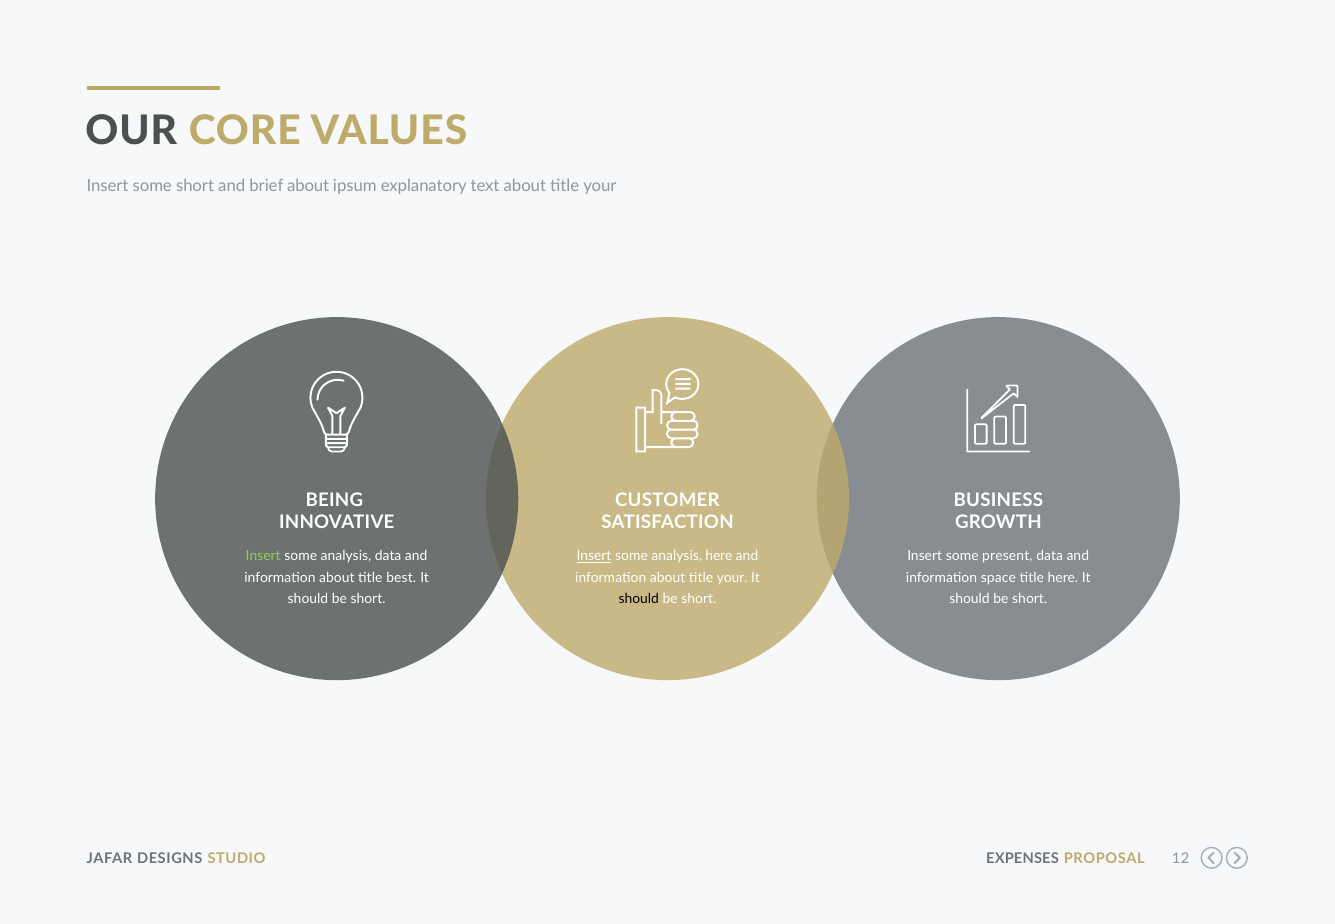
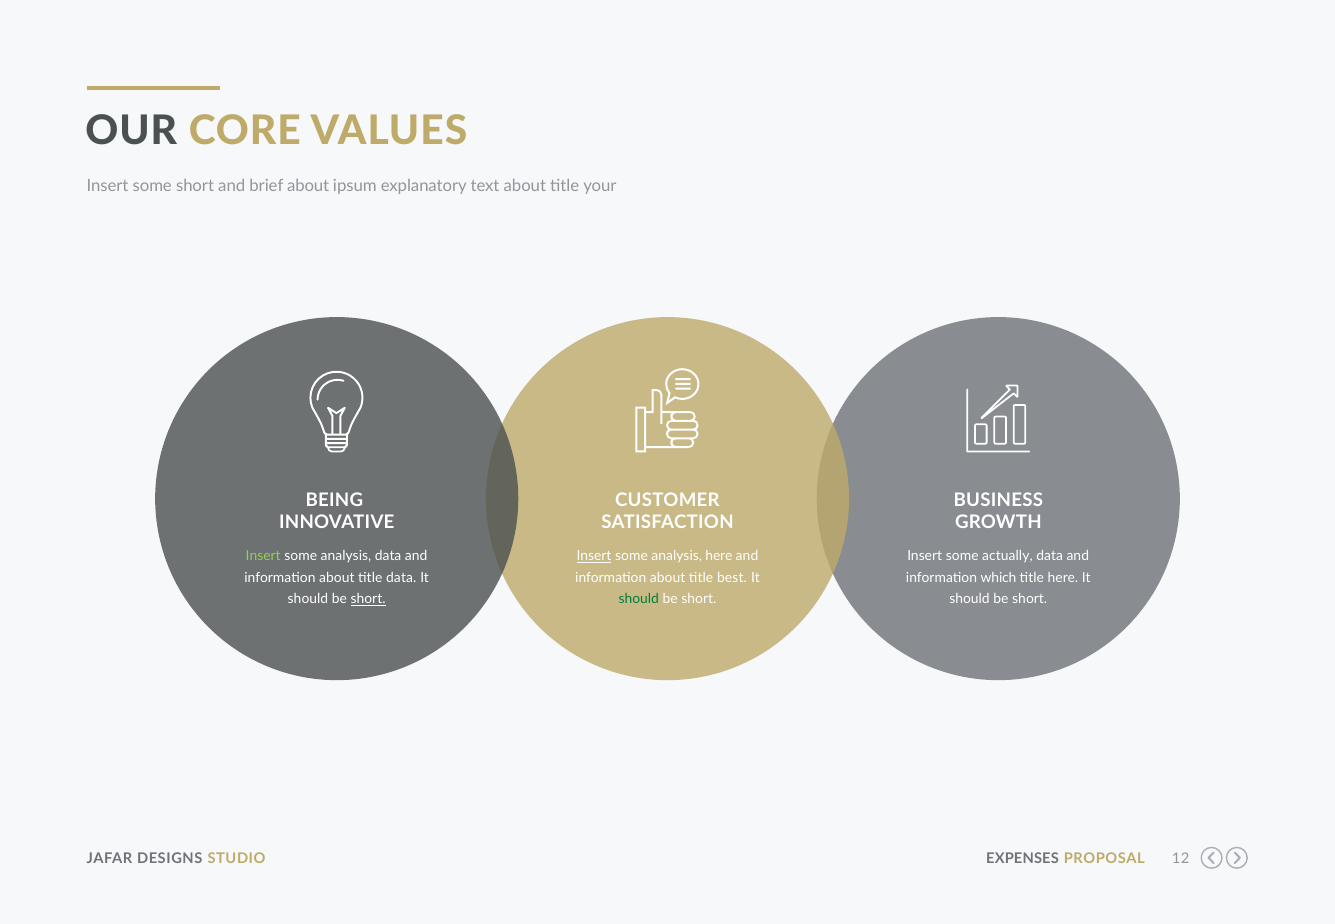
present: present -> actually
title best: best -> data
information about title your: your -> best
space: space -> which
short at (368, 599) underline: none -> present
should at (639, 599) colour: black -> green
